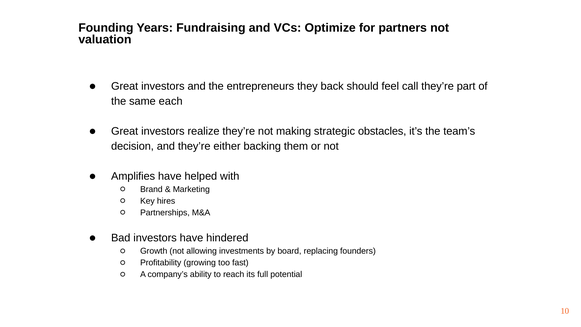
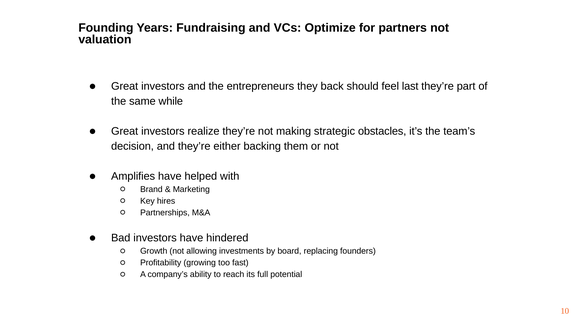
call: call -> last
each: each -> while
